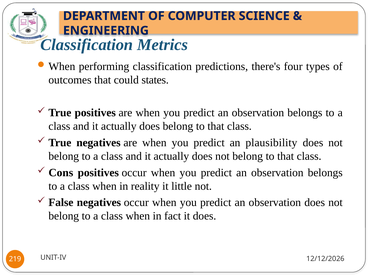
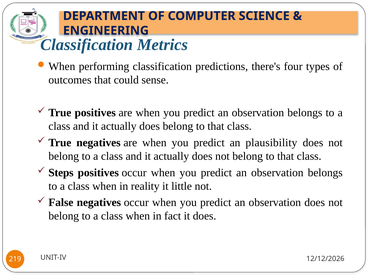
states: states -> sense
Cons: Cons -> Steps
